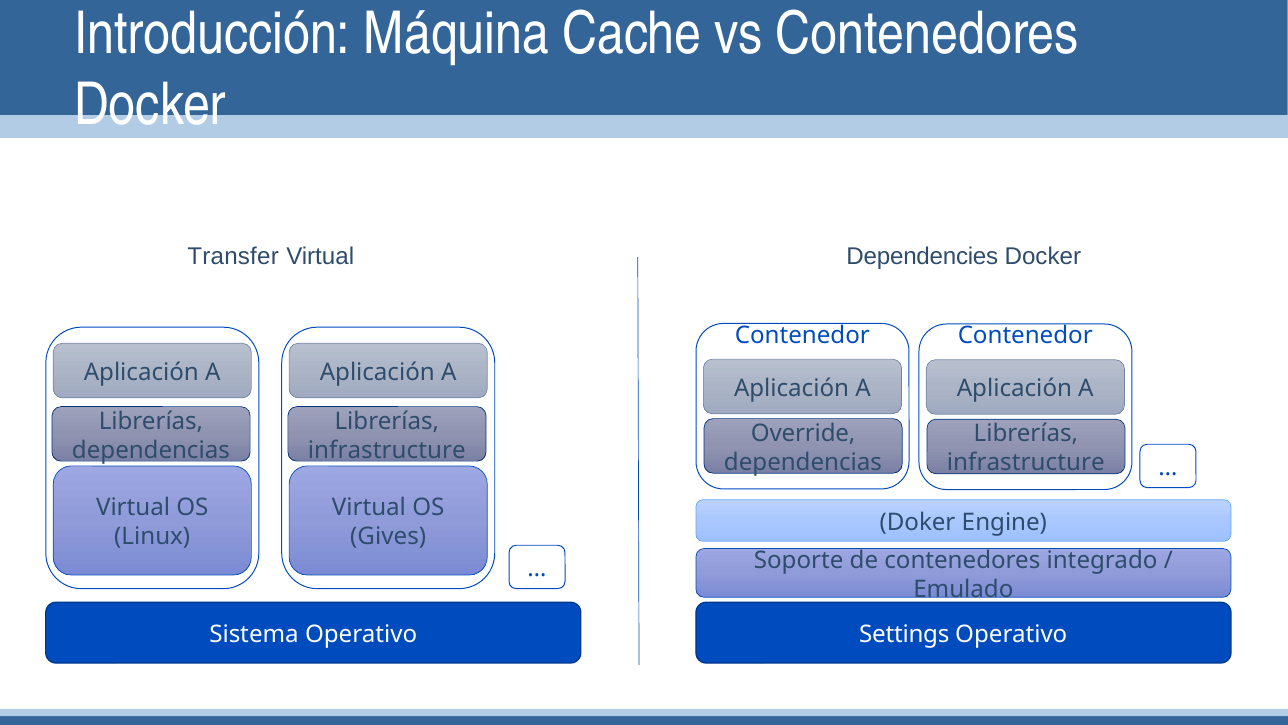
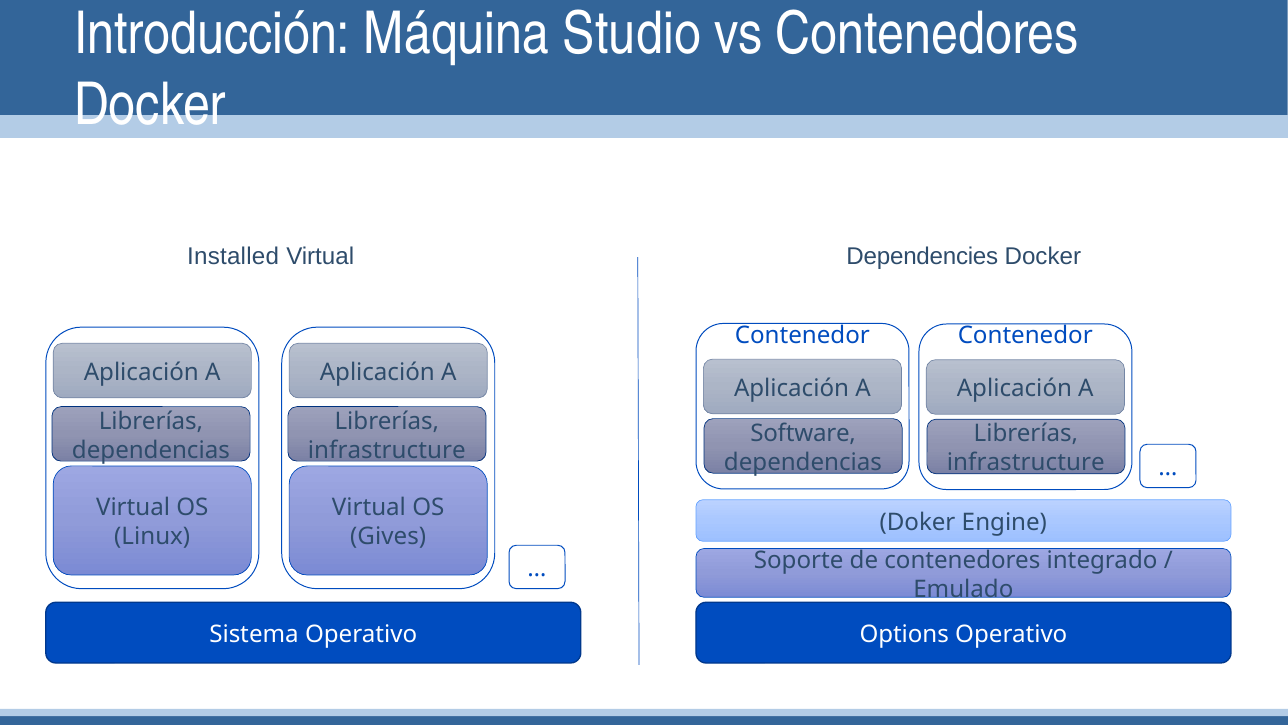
Cache: Cache -> Studio
Transfer: Transfer -> Installed
Override: Override -> Software
Settings: Settings -> Options
